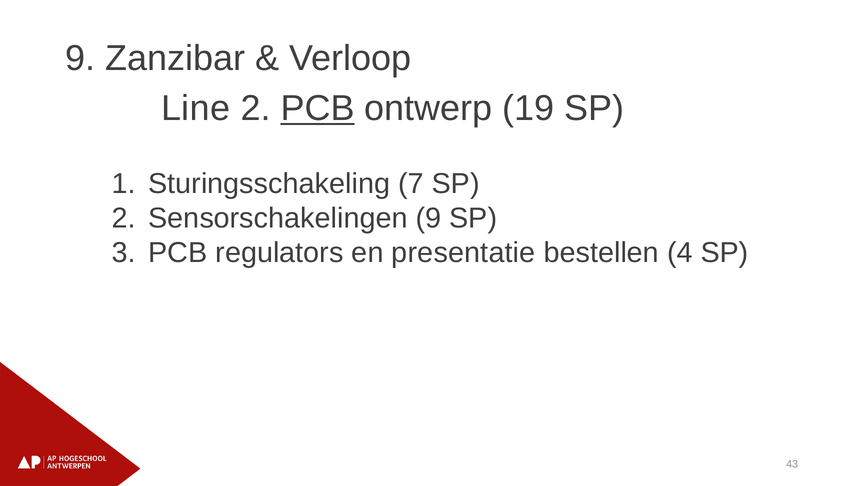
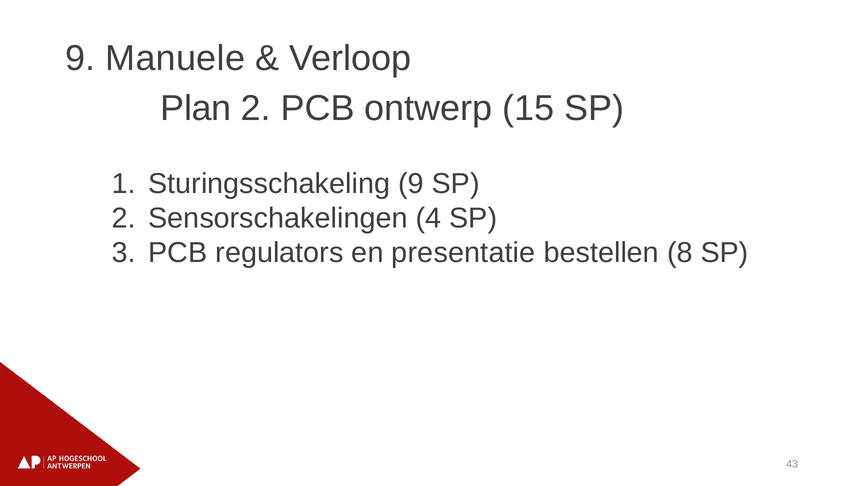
Zanzibar: Zanzibar -> Manuele
Line: Line -> Plan
PCB at (318, 109) underline: present -> none
19: 19 -> 15
Sturingsschakeling 7: 7 -> 9
Sensorschakelingen 9: 9 -> 4
4: 4 -> 8
